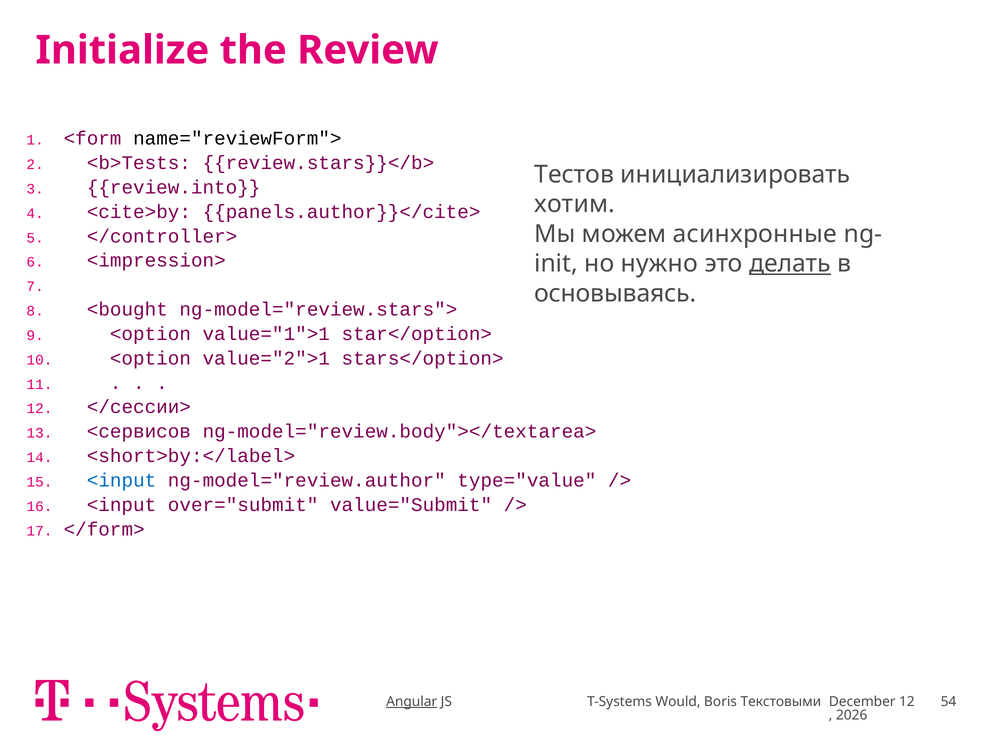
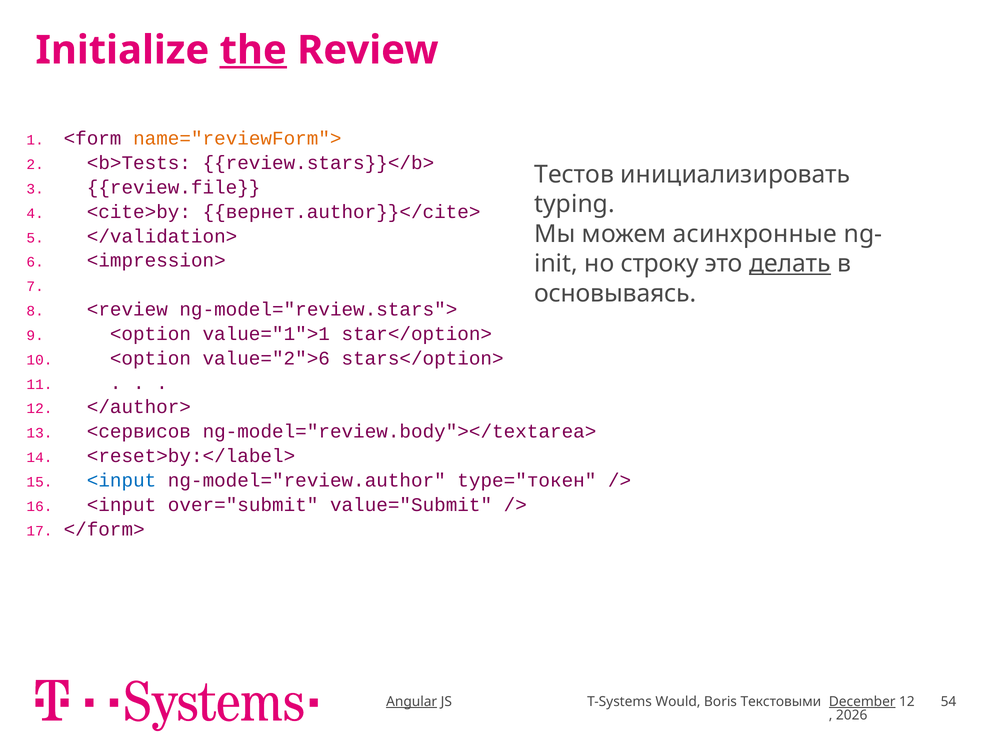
the underline: none -> present
name="reviewForm"> colour: black -> orange
review.into: review.into -> review.file
хотим: хотим -> typing
panels.author}}</cite>: panels.author}}</cite> -> вернет.author}}</cite>
</controller>: </controller> -> </validation>
нужно: нужно -> строку
<bought: <bought -> <review
value="2">1: value="2">1 -> value="2">6
</сессии>: </сессии> -> </author>
<short>by:</label>: <short>by:</label> -> <reset>by:</label>
type="value: type="value -> type="токен
December underline: none -> present
